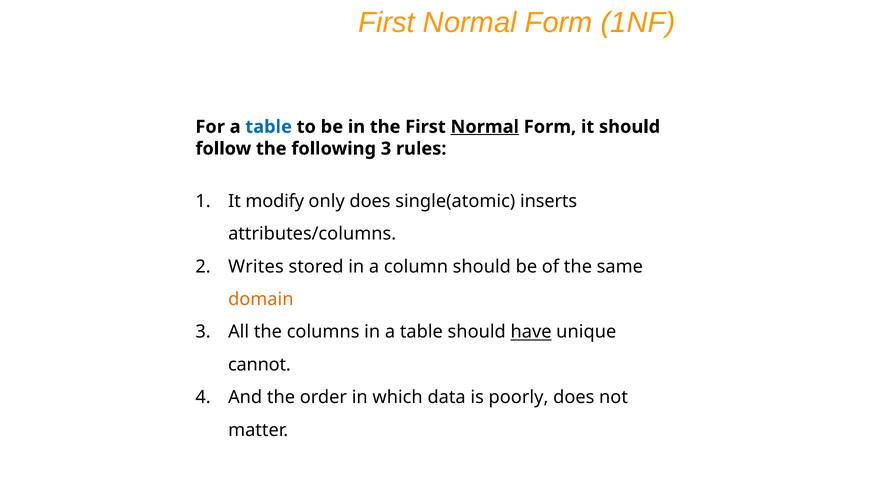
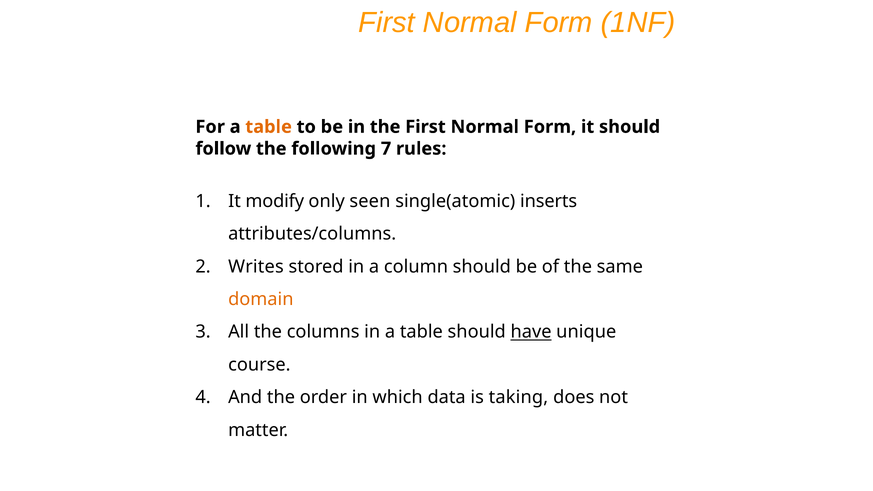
table at (269, 127) colour: blue -> orange
Normal at (485, 127) underline: present -> none
following 3: 3 -> 7
only does: does -> seen
cannot: cannot -> course
poorly: poorly -> taking
